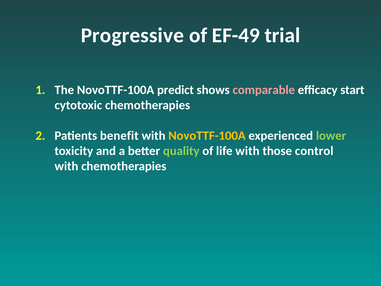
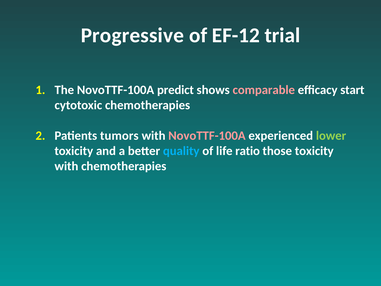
EF-49: EF-49 -> EF-12
benefit: benefit -> tumors
NovoTTF-100A at (207, 135) colour: yellow -> pink
quality colour: light green -> light blue
life with: with -> ratio
those control: control -> toxicity
